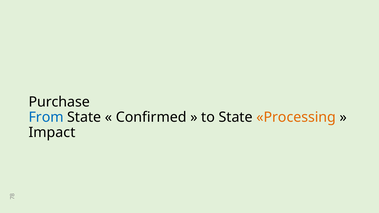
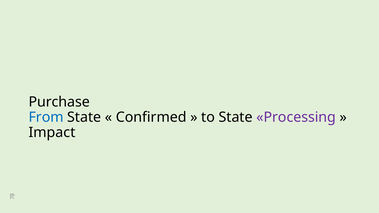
Processing colour: orange -> purple
